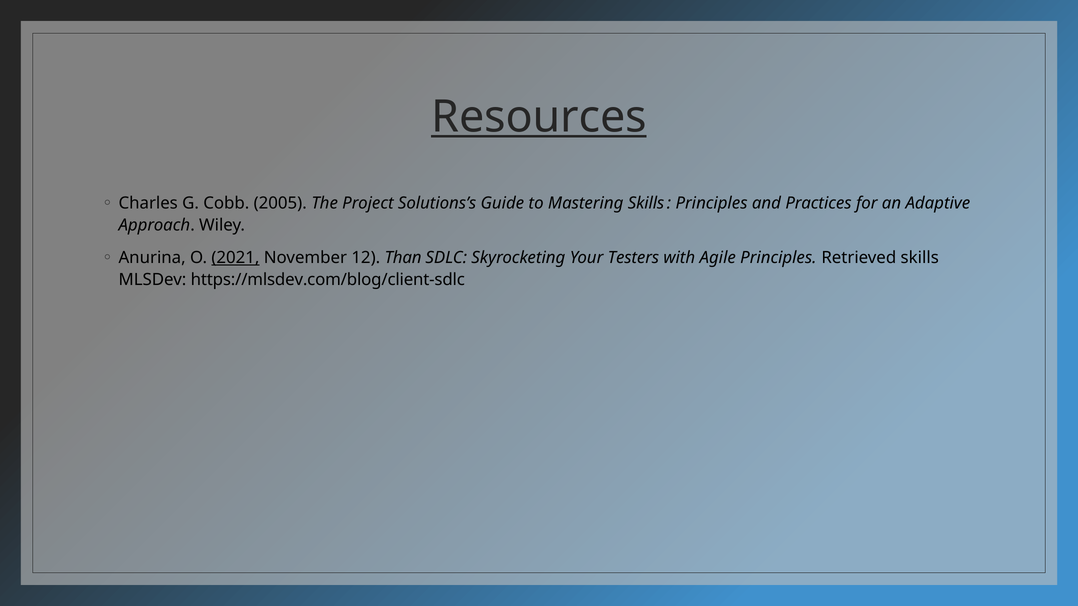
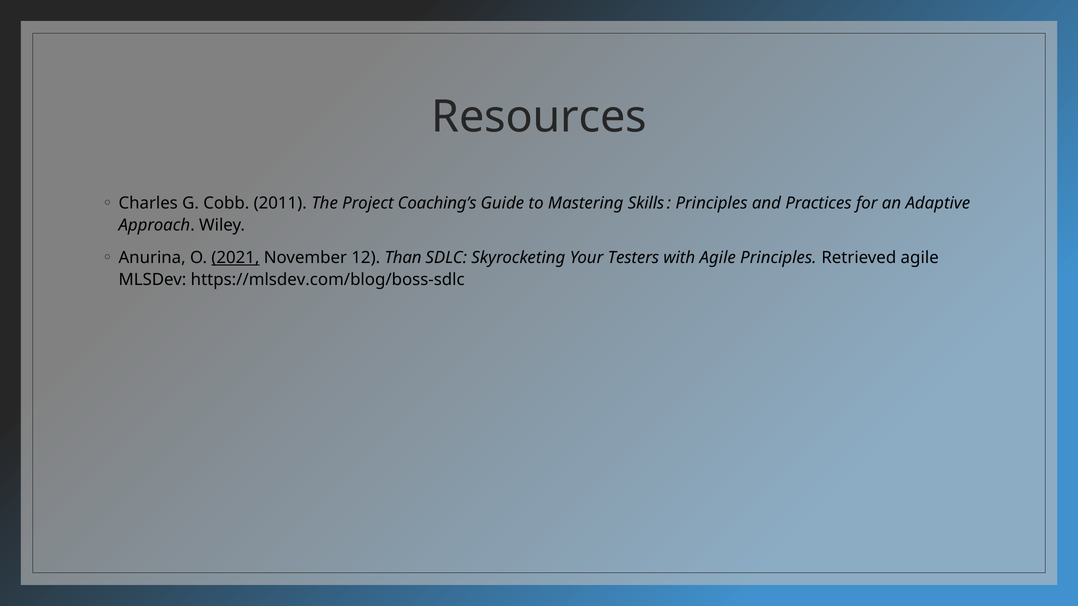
Resources underline: present -> none
2005: 2005 -> 2011
Solutions’s: Solutions’s -> Coaching’s
Retrieved skills: skills -> agile
https://mlsdev.com/blog/client-sdlc: https://mlsdev.com/blog/client-sdlc -> https://mlsdev.com/blog/boss-sdlc
